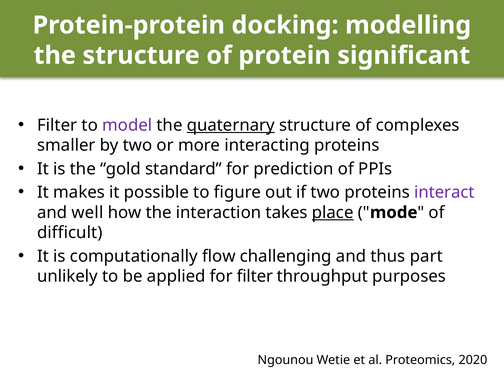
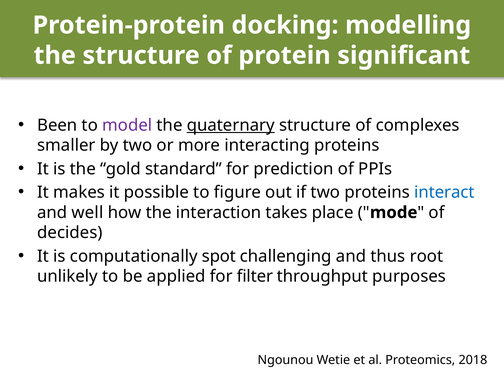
Filter at (57, 125): Filter -> Been
interact colour: purple -> blue
place underline: present -> none
difficult: difficult -> decides
flow: flow -> spot
part: part -> root
2020: 2020 -> 2018
